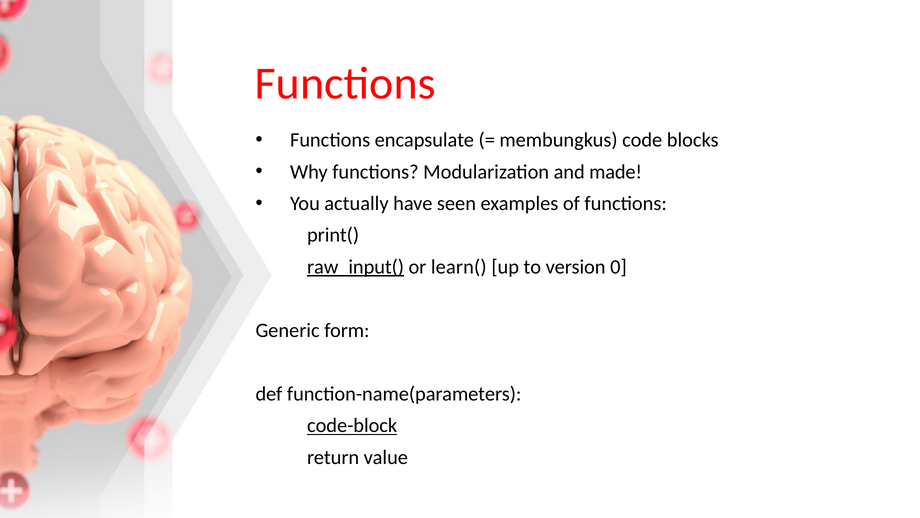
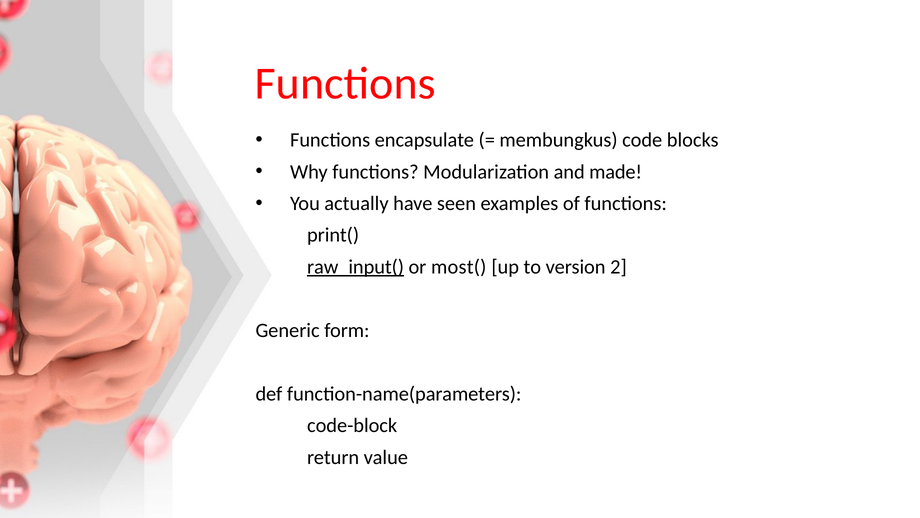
learn(: learn( -> most(
0: 0 -> 2
code-block underline: present -> none
